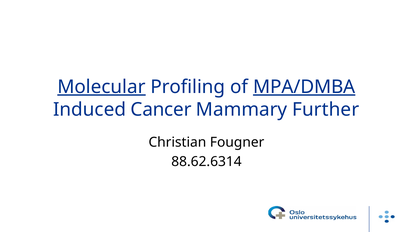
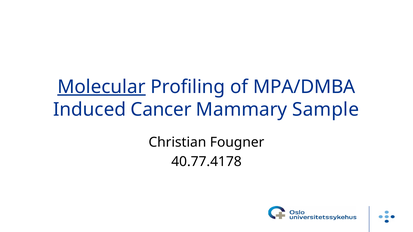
MPA/DMBA underline: present -> none
Further: Further -> Sample
88.62.6314: 88.62.6314 -> 40.77.4178
